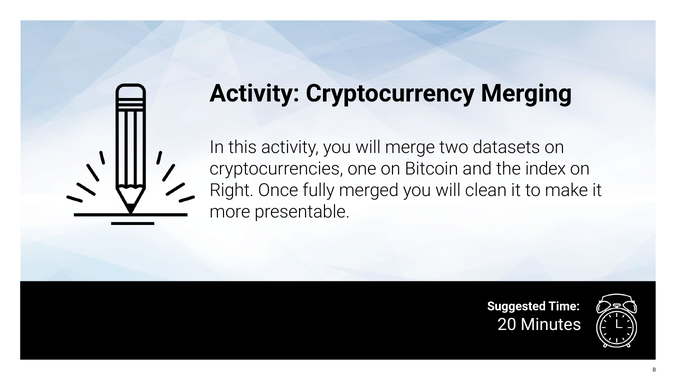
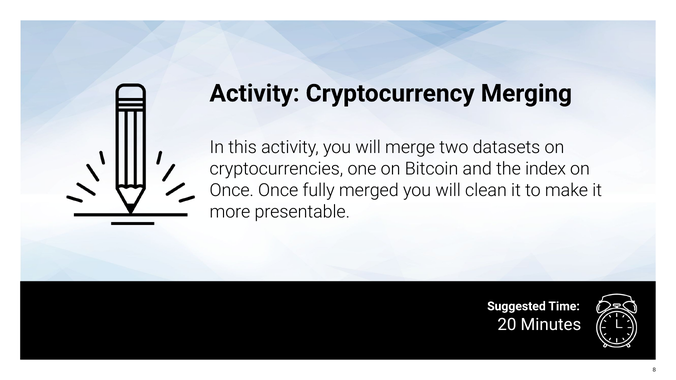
Right at (232, 190): Right -> Once
